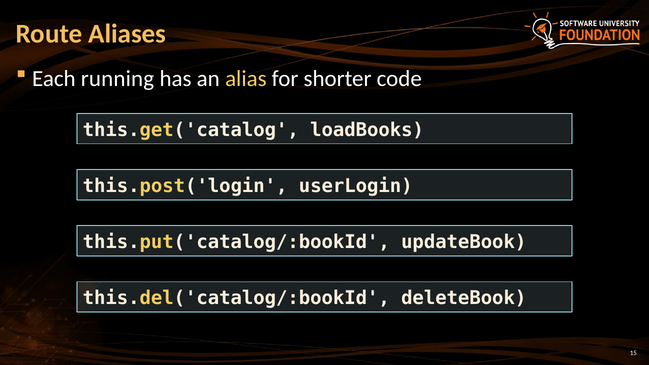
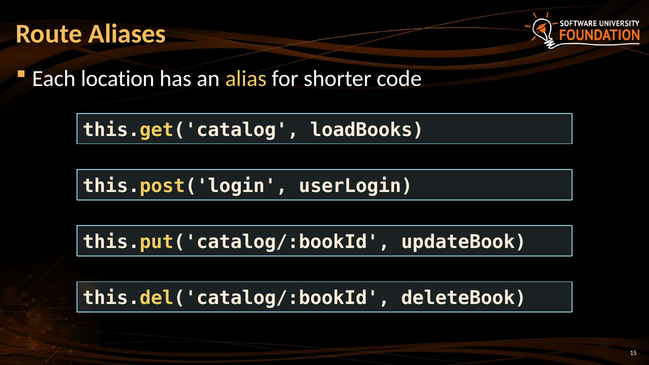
running: running -> location
